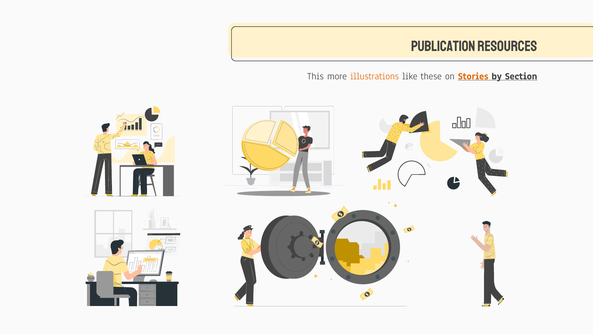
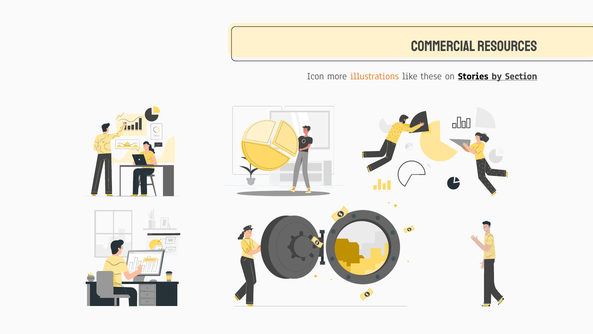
PUBLICATION: PUBLICATION -> COMMERCIAL
This: This -> Icon
Stories colour: orange -> black
